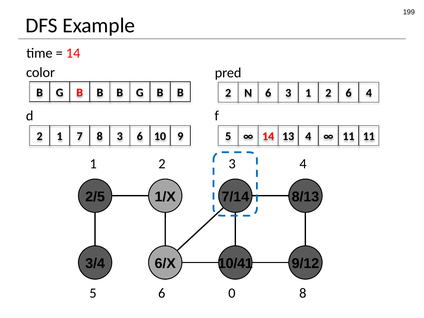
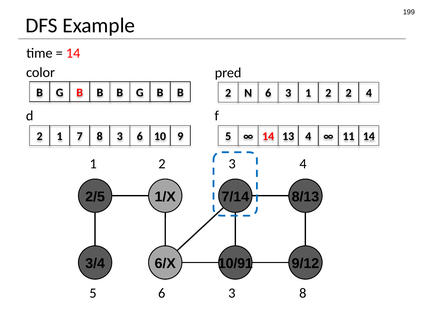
2 6: 6 -> 2
11 11: 11 -> 14
10/41: 10/41 -> 10/91
5 0: 0 -> 3
